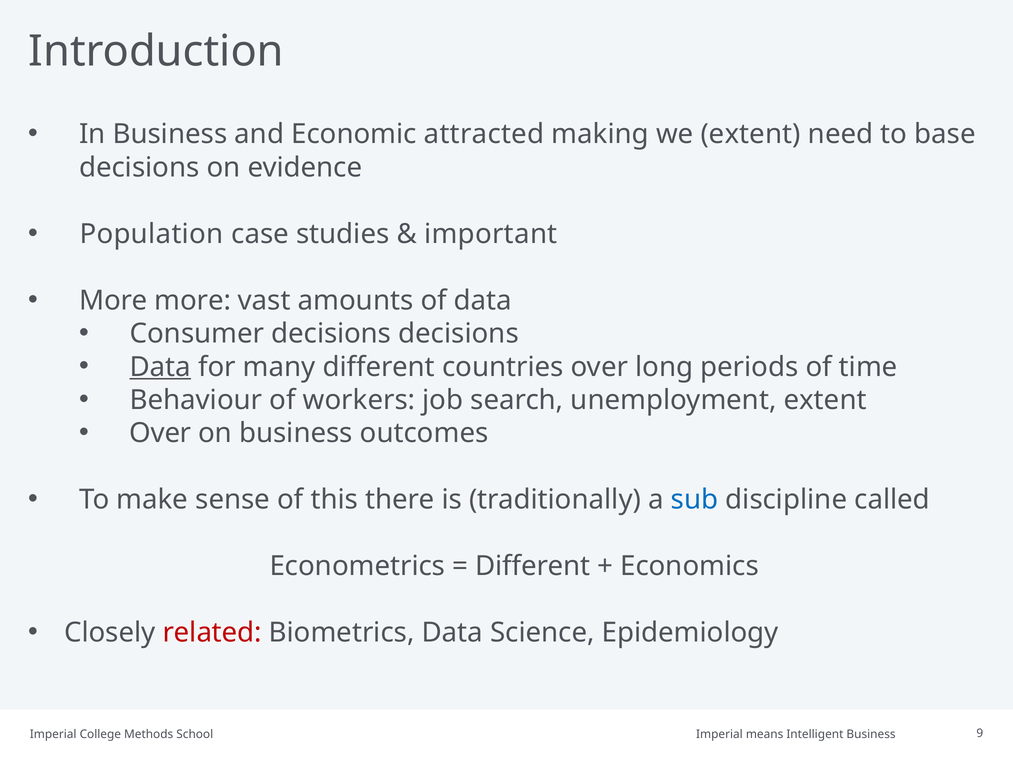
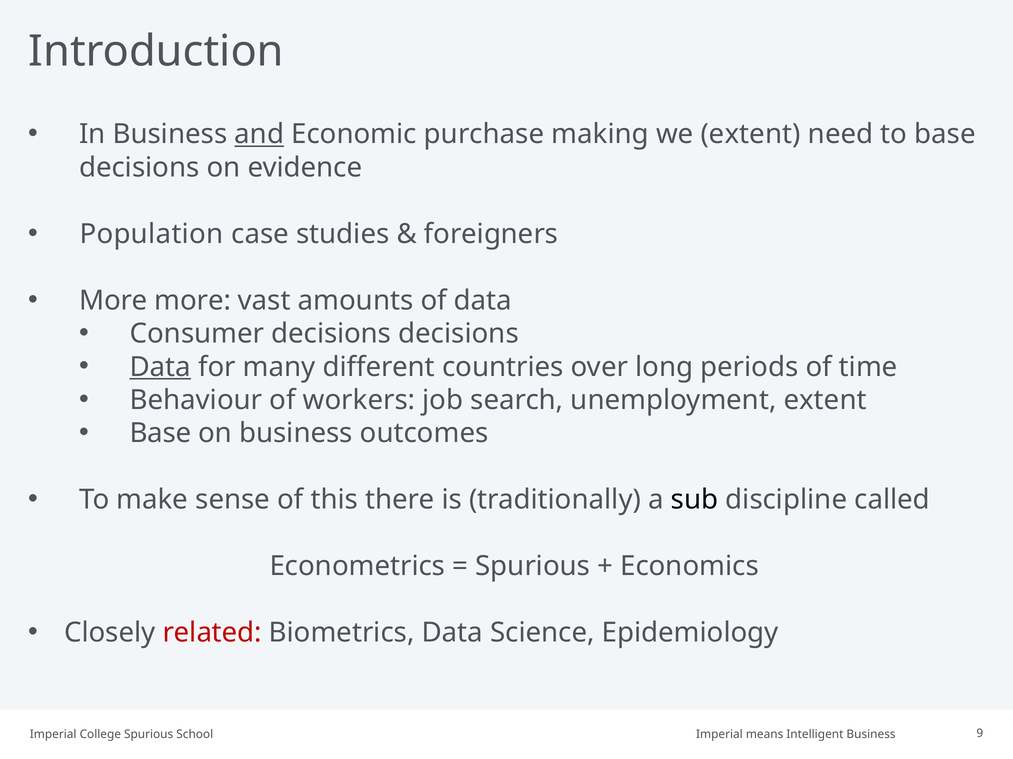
and underline: none -> present
attracted: attracted -> purchase
important: important -> foreigners
Over at (160, 434): Over -> Base
sub colour: blue -> black
Different at (533, 567): Different -> Spurious
Methods at (149, 735): Methods -> Spurious
